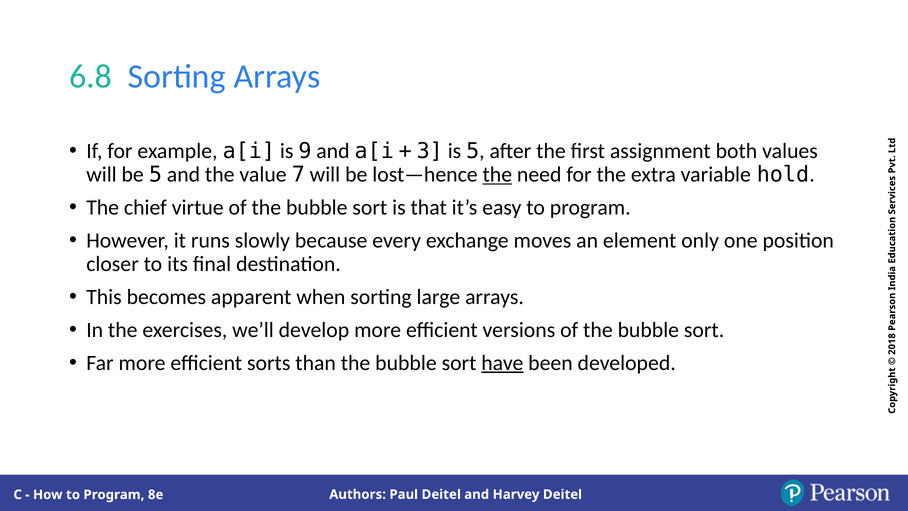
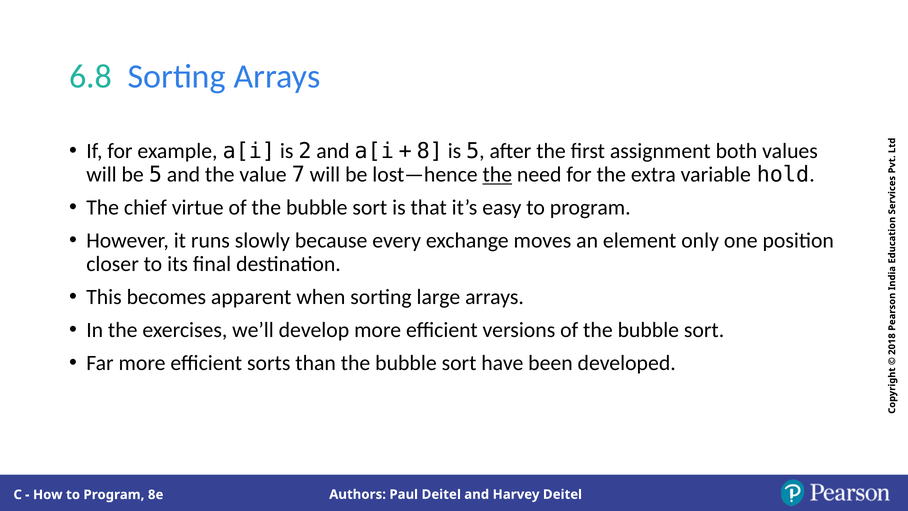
is 9: 9 -> 2
3 at (430, 151): 3 -> 8
have underline: present -> none
